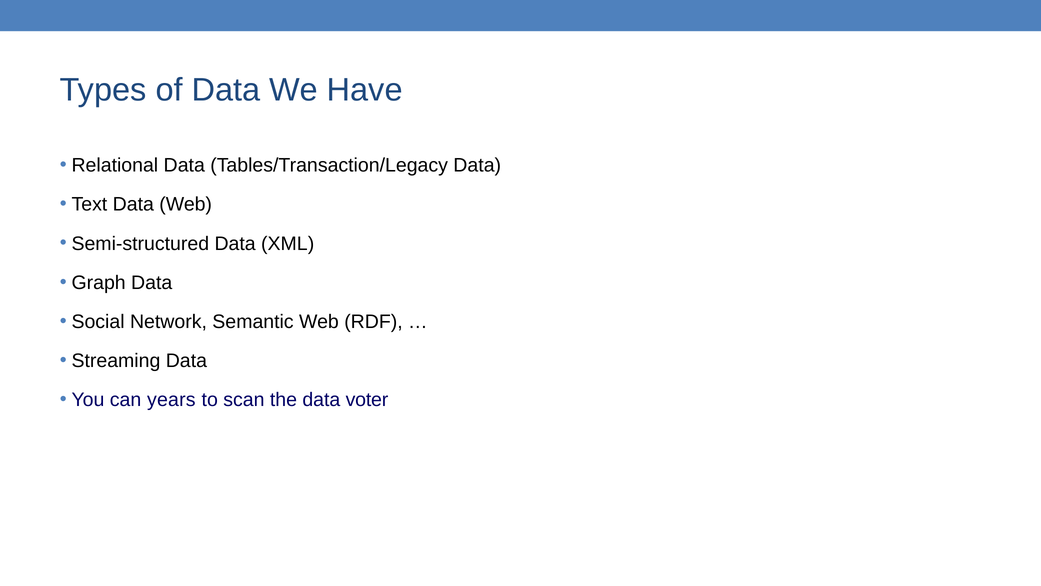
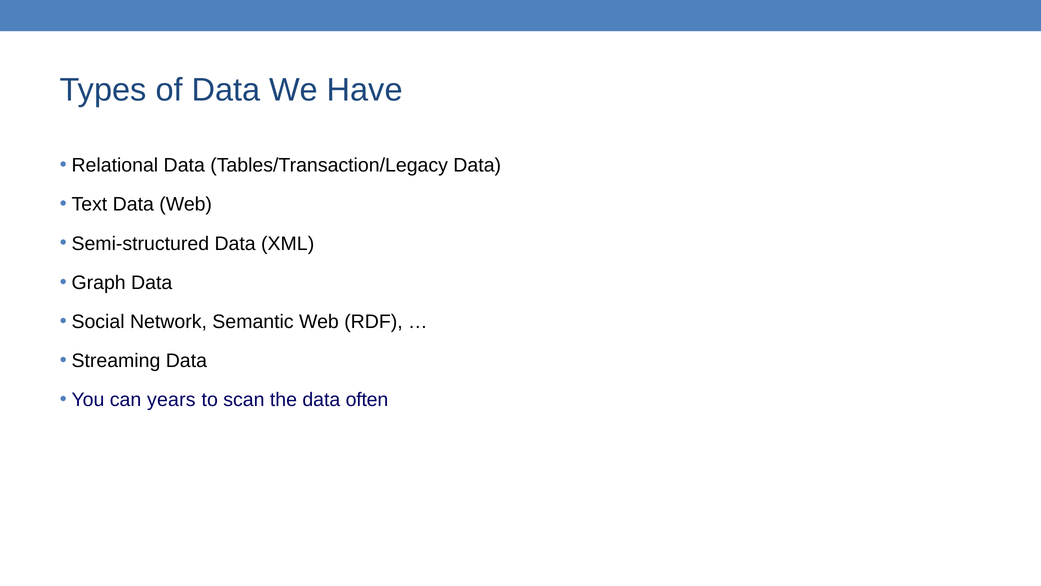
voter: voter -> often
